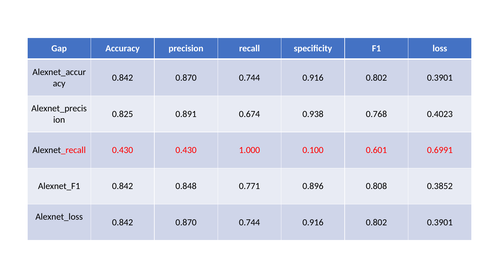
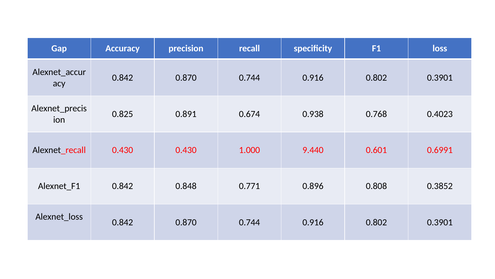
0.100: 0.100 -> 9.440
